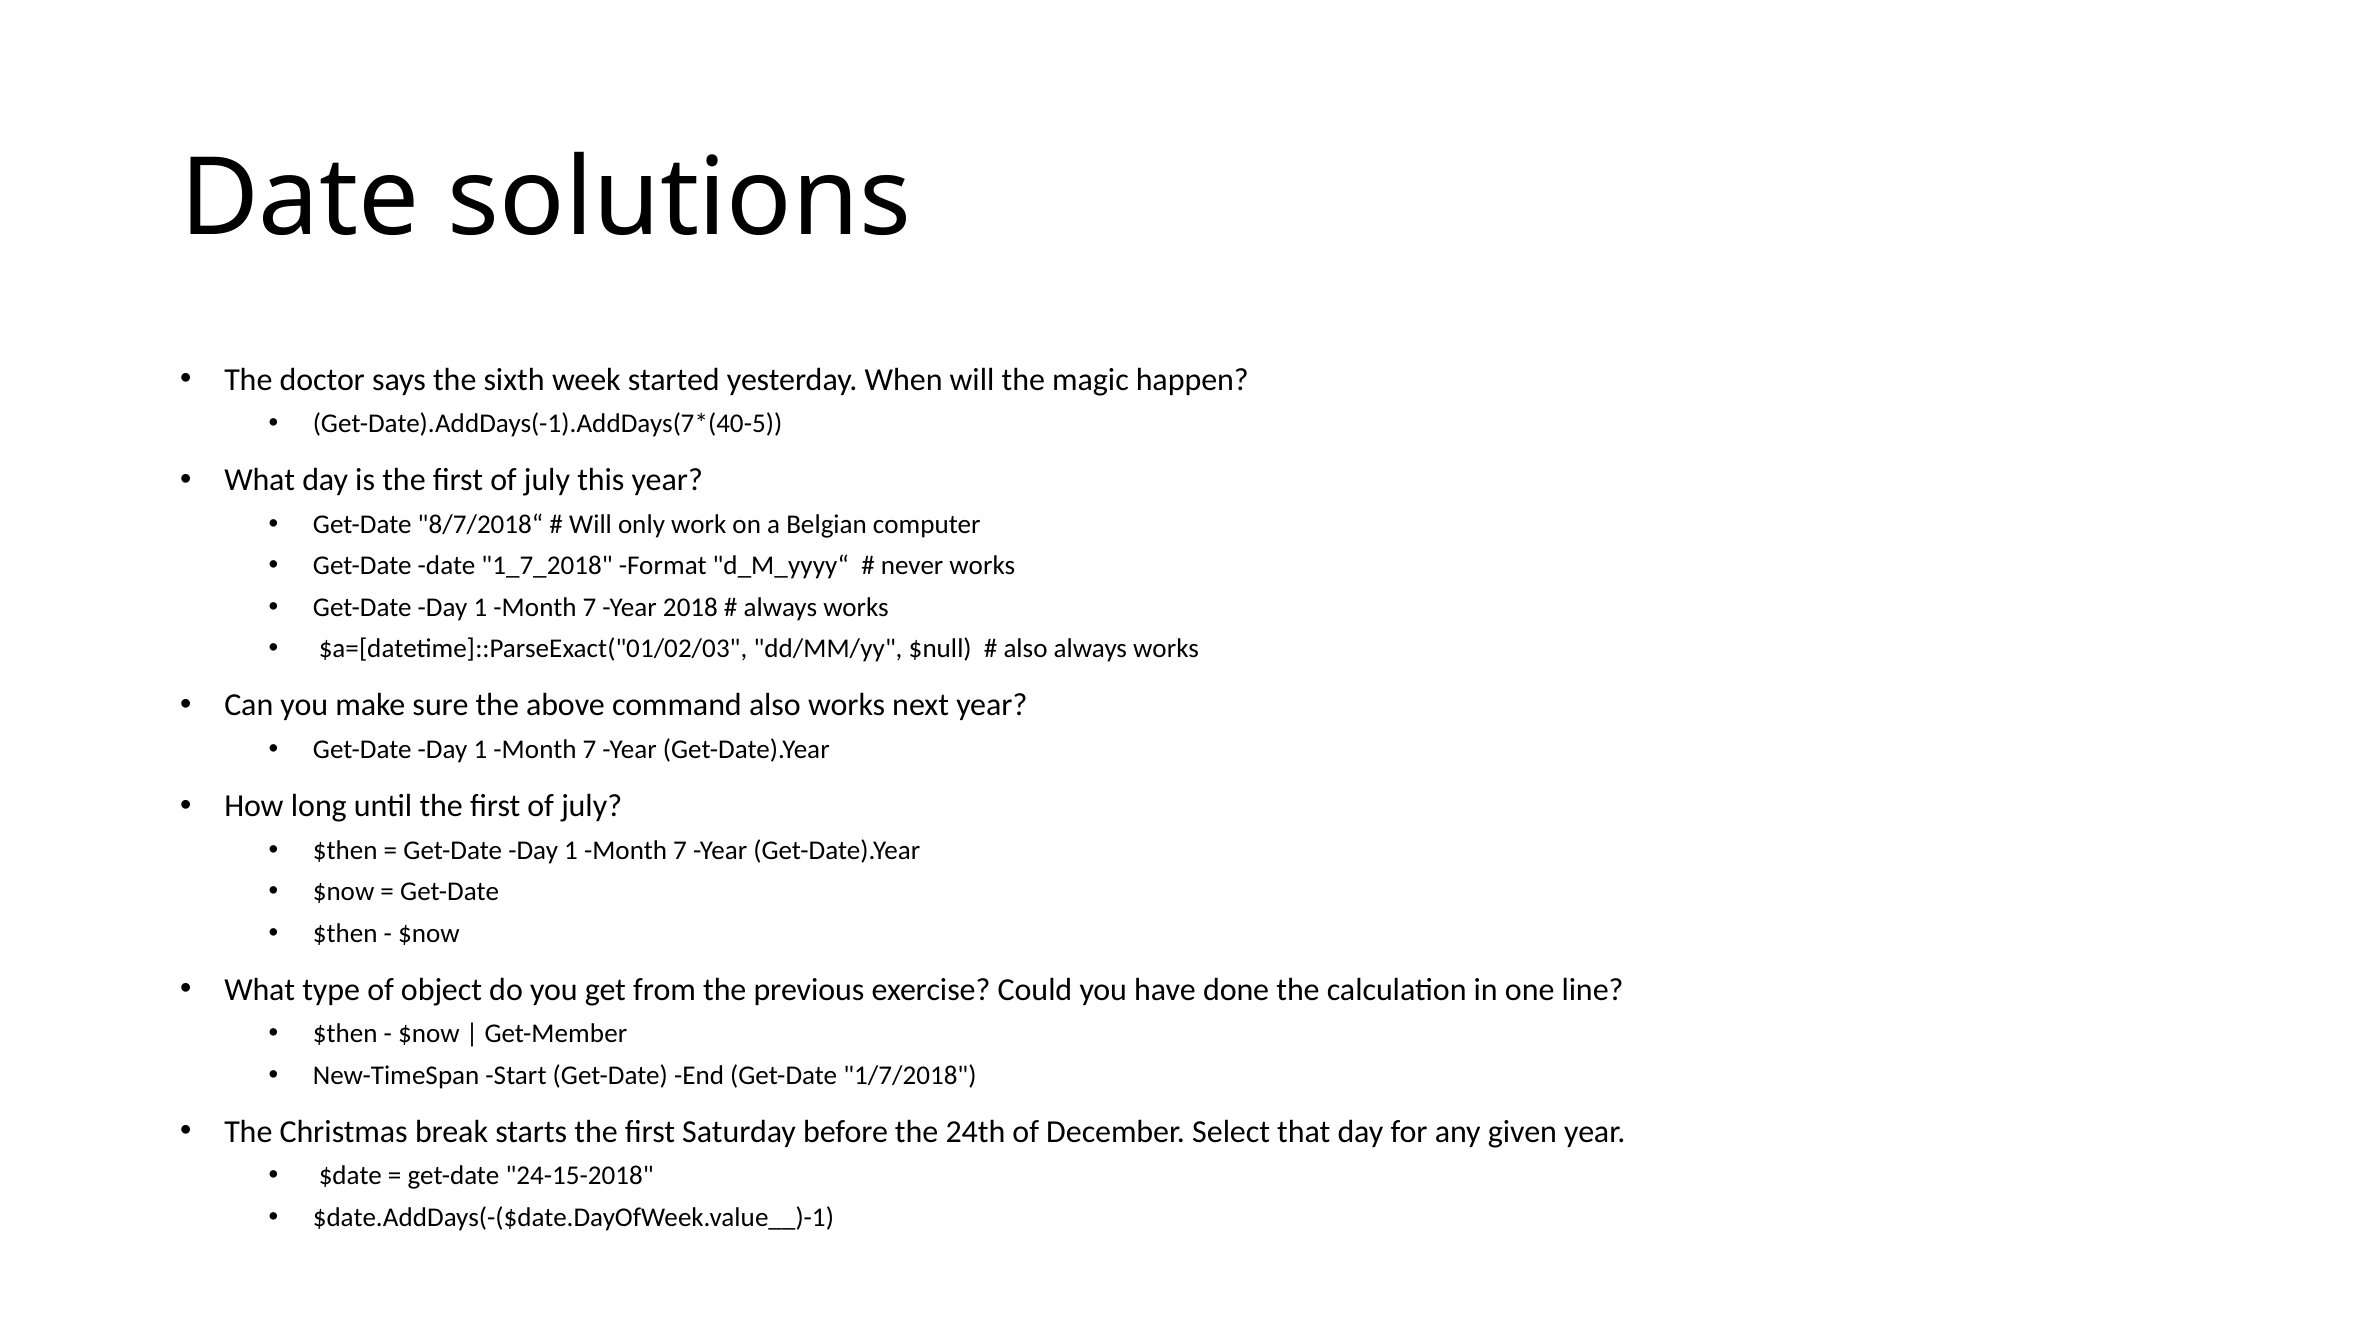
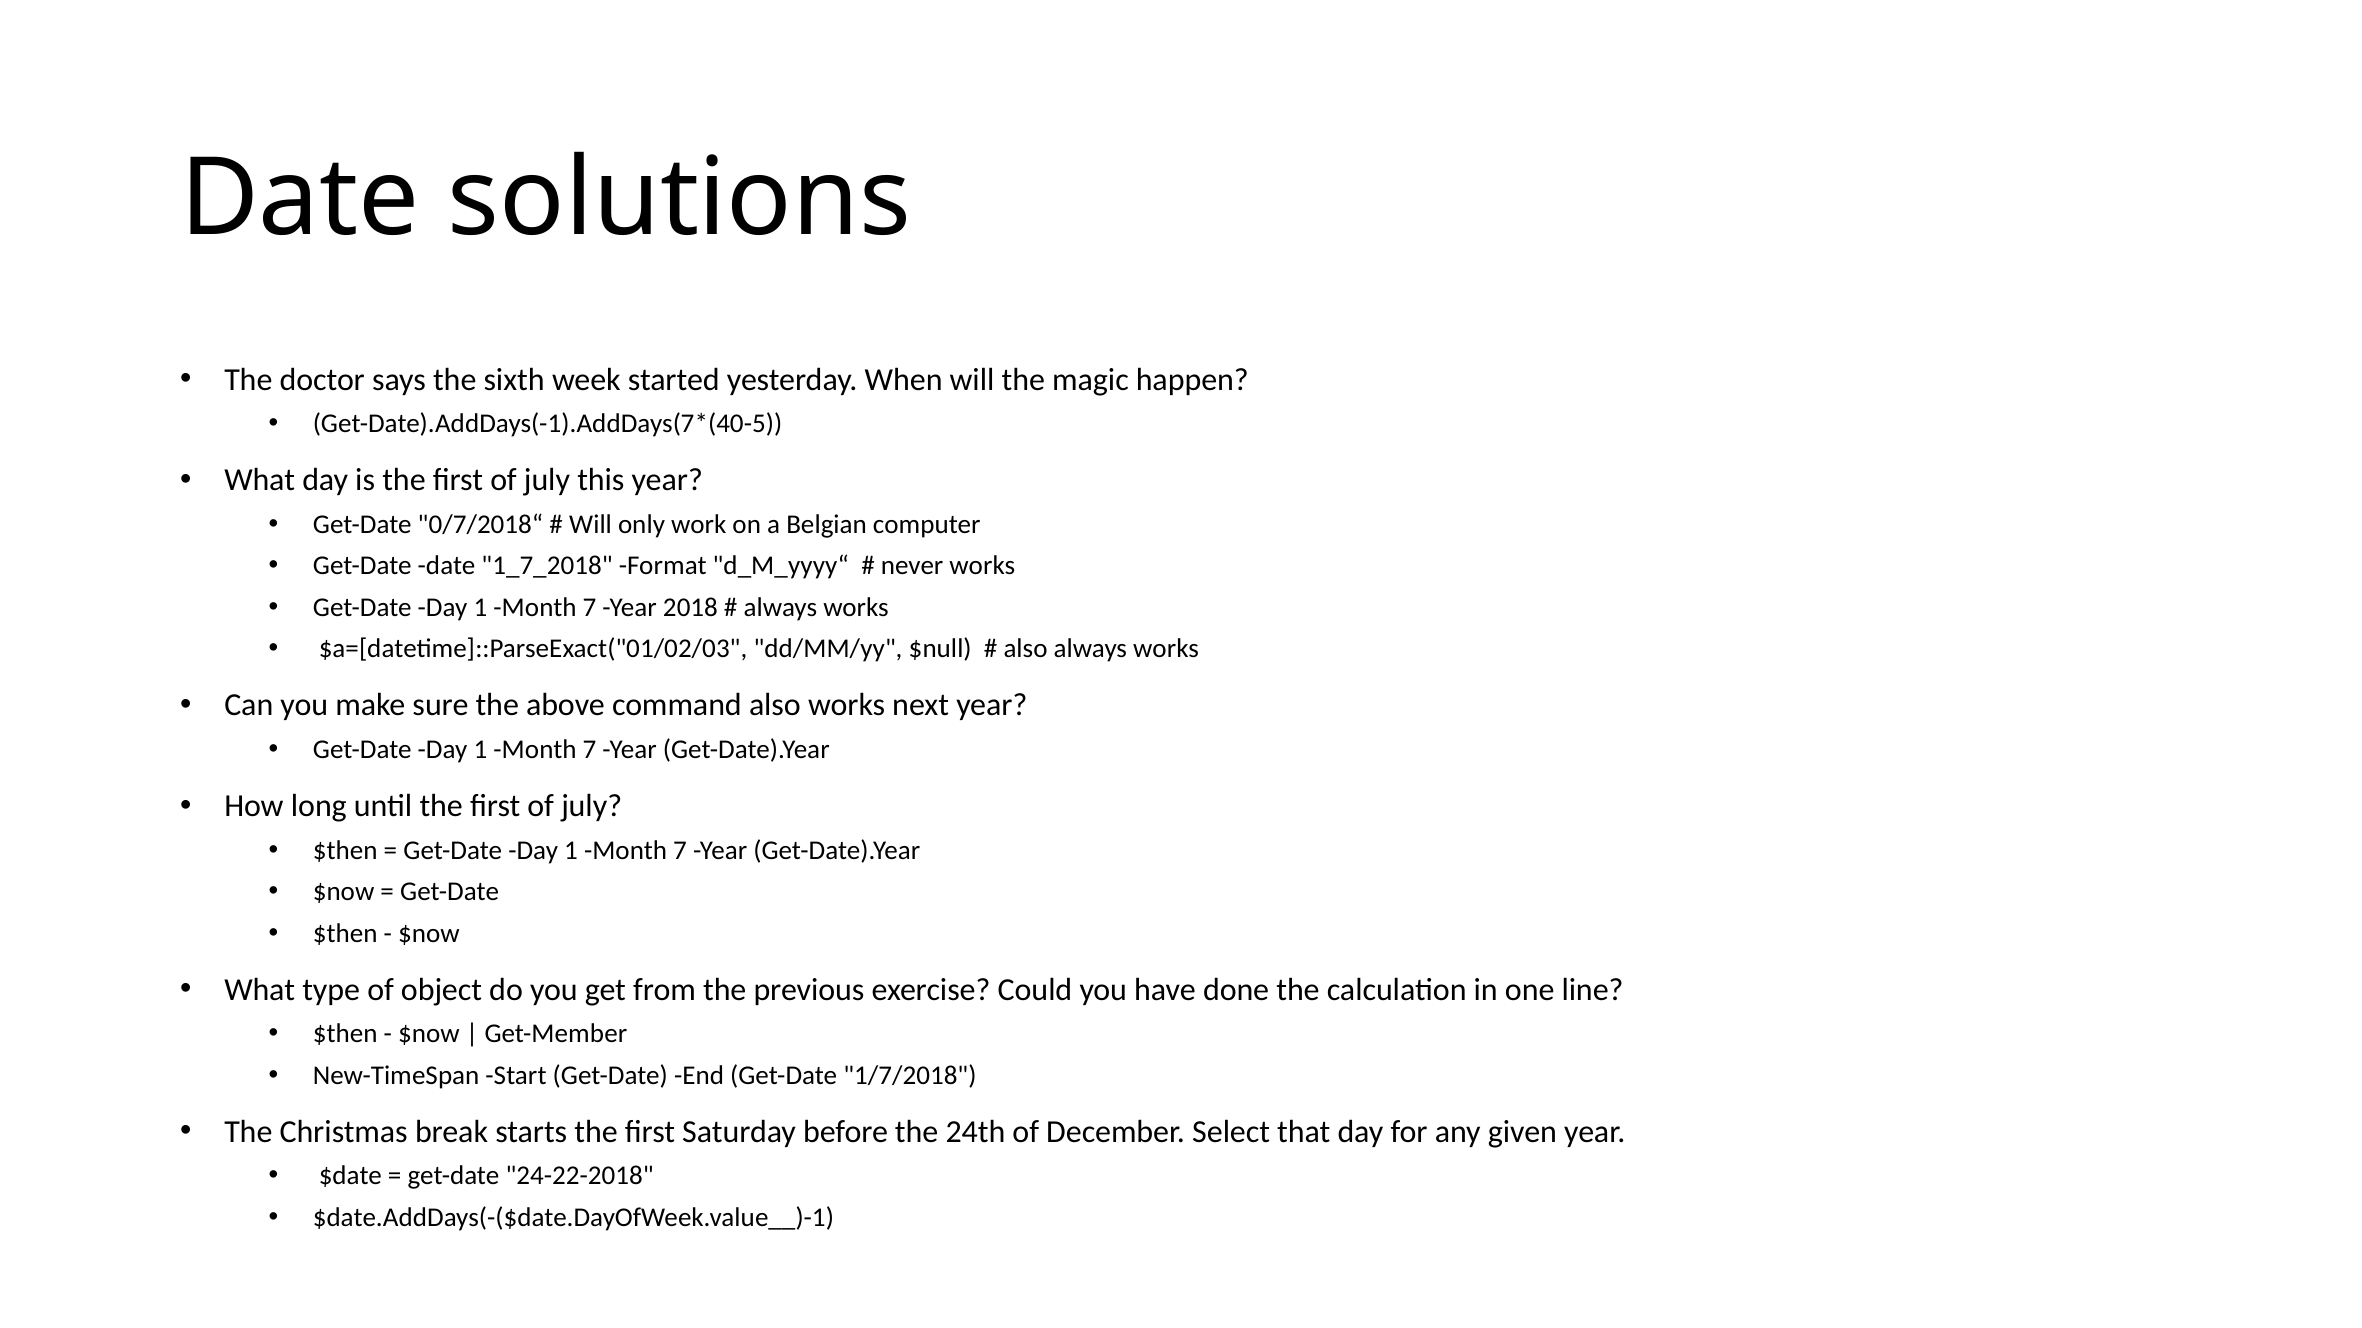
8/7/2018“: 8/7/2018“ -> 0/7/2018“
24-15-2018: 24-15-2018 -> 24-22-2018
